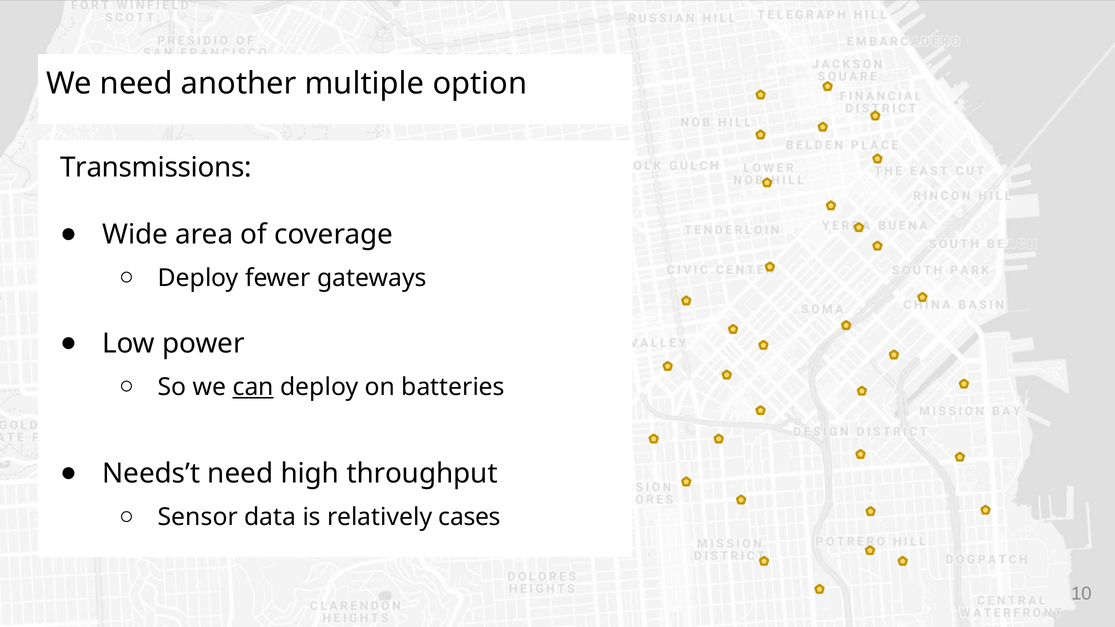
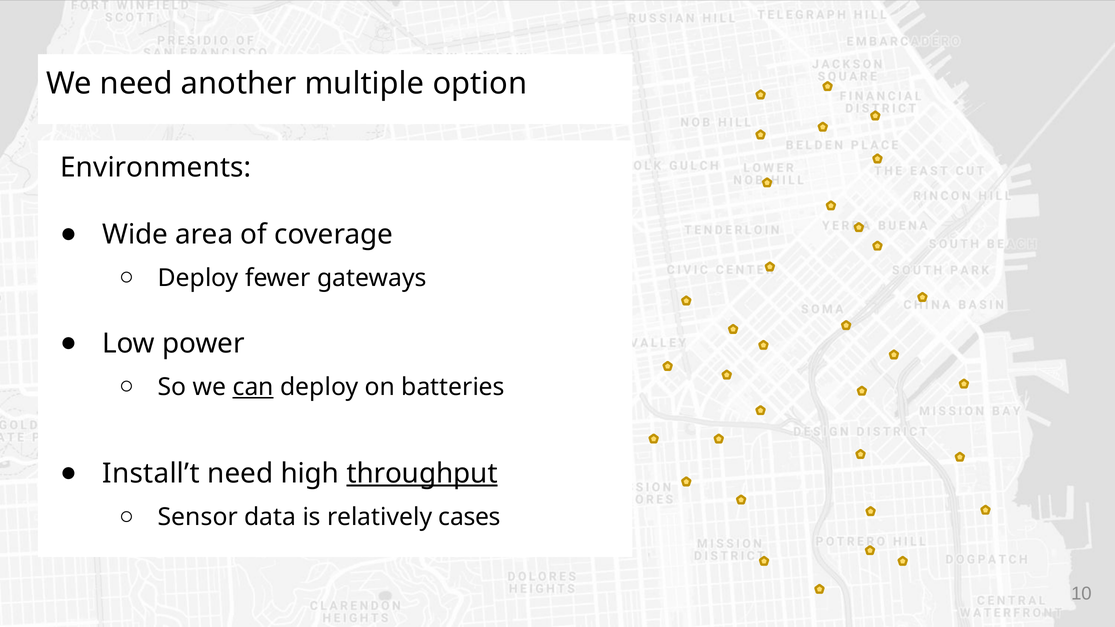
Transmissions: Transmissions -> Environments
Needs’t: Needs’t -> Install’t
throughput underline: none -> present
